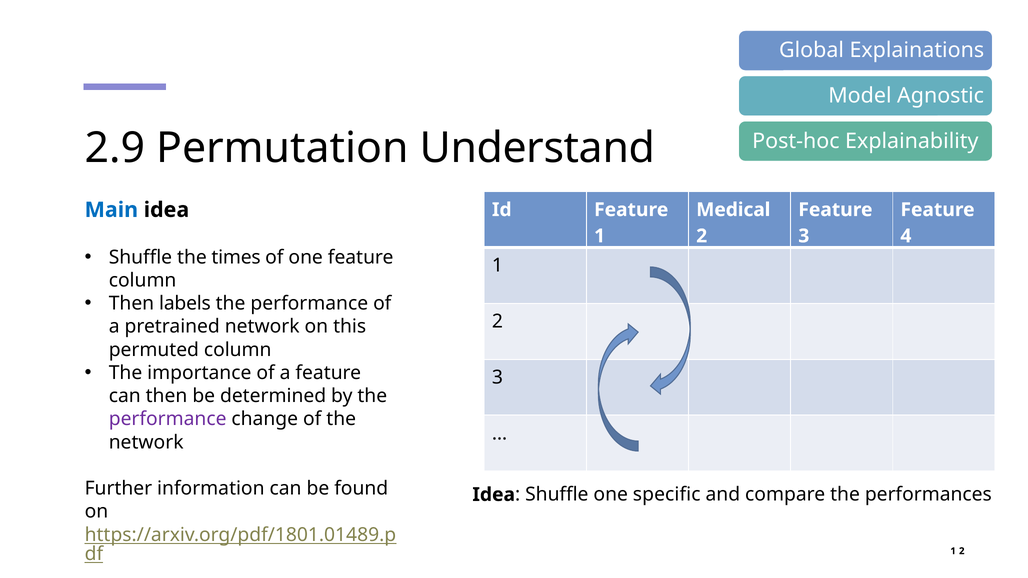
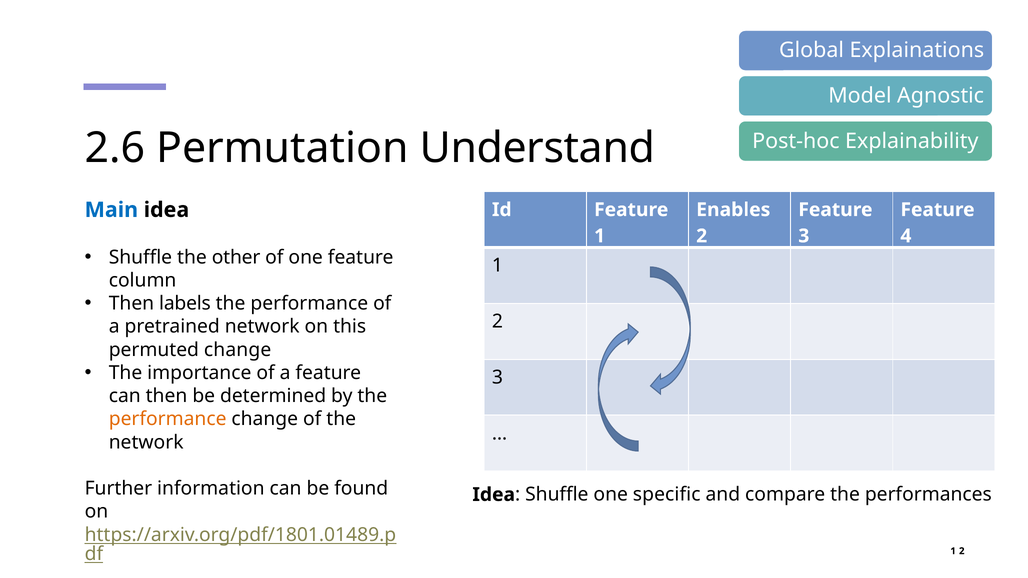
2.9: 2.9 -> 2.6
Medical: Medical -> Enables
times: times -> other
permuted column: column -> change
performance at (168, 419) colour: purple -> orange
